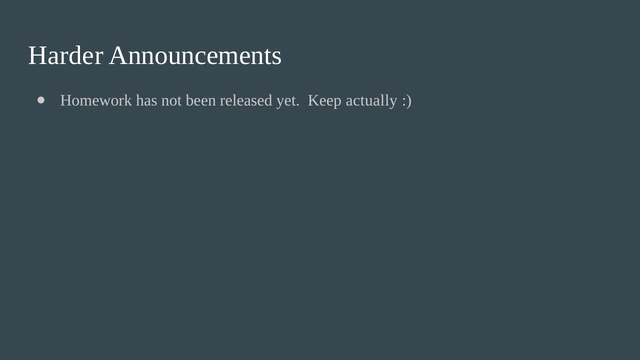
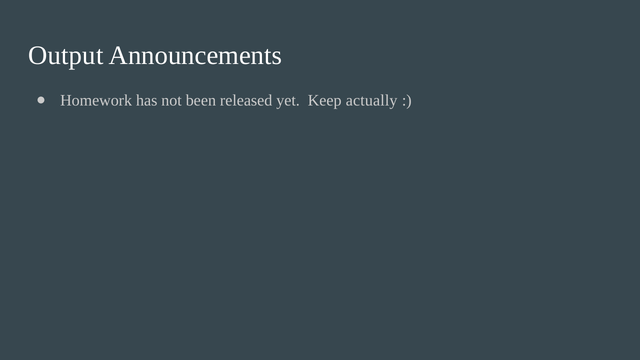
Harder: Harder -> Output
